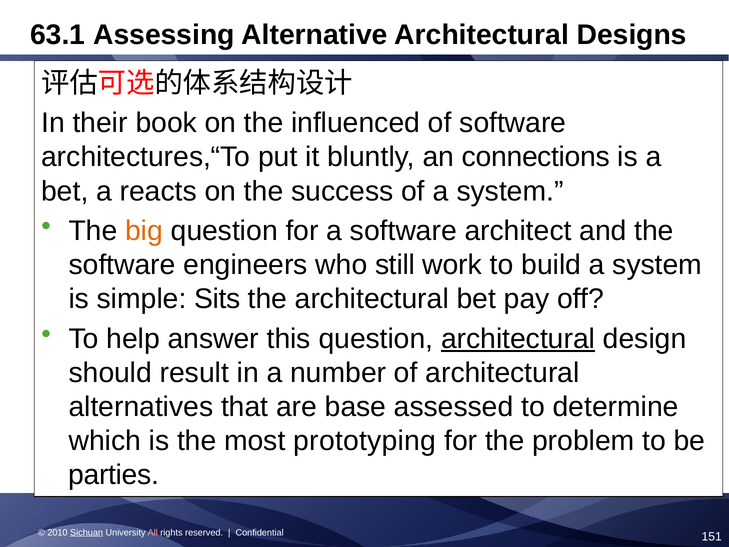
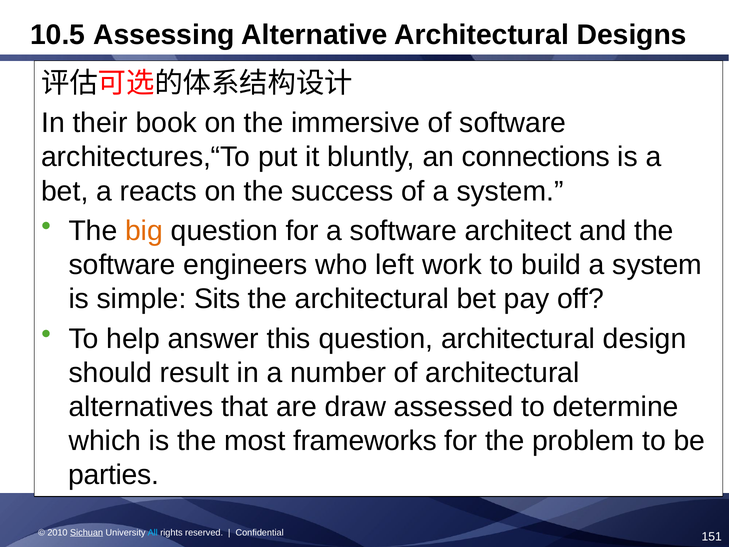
63.1: 63.1 -> 10.5
influenced: influenced -> immersive
still: still -> left
architectural at (518, 339) underline: present -> none
base: base -> draw
prototyping: prototyping -> frameworks
All colour: pink -> light blue
